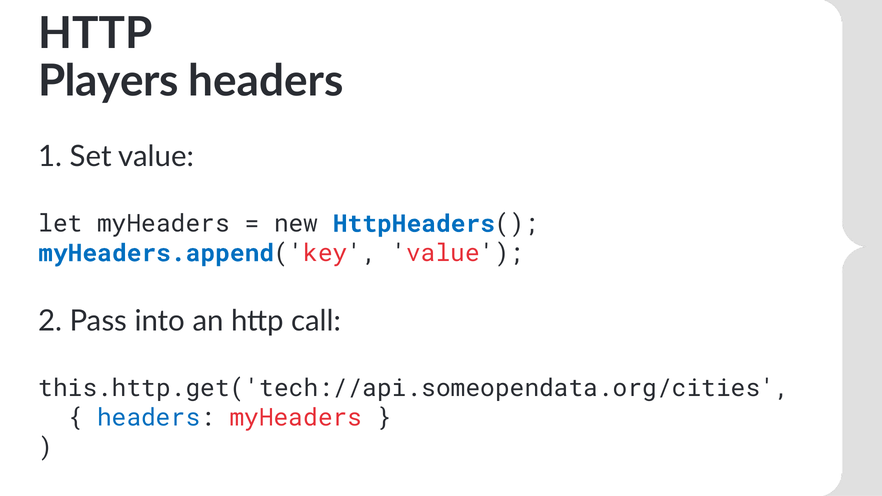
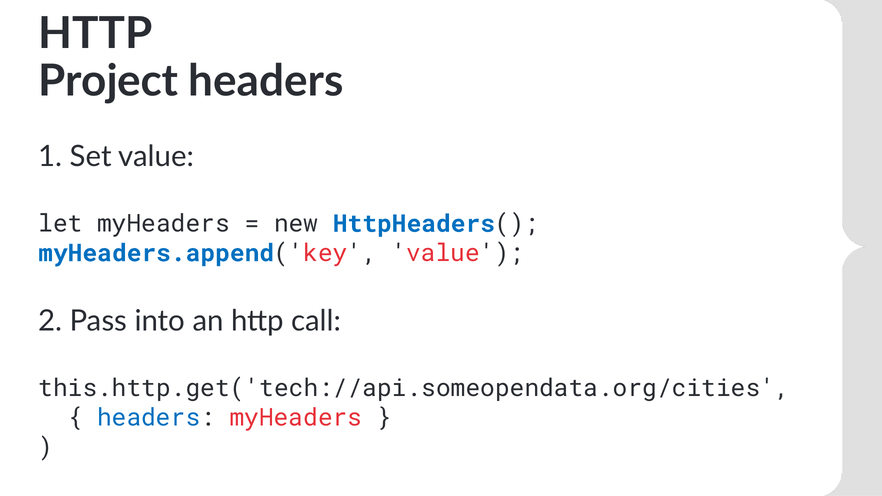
Players: Players -> Project
